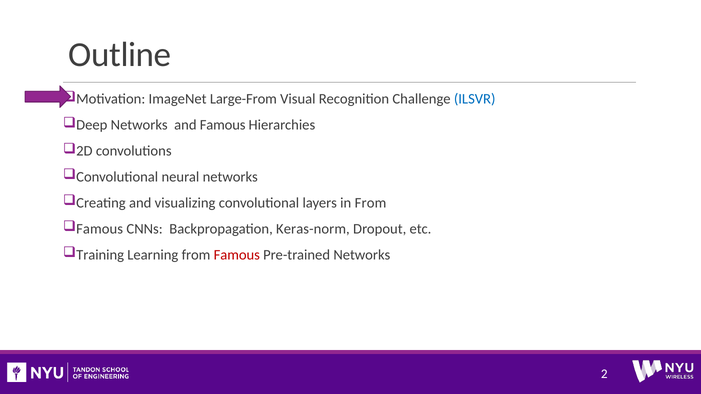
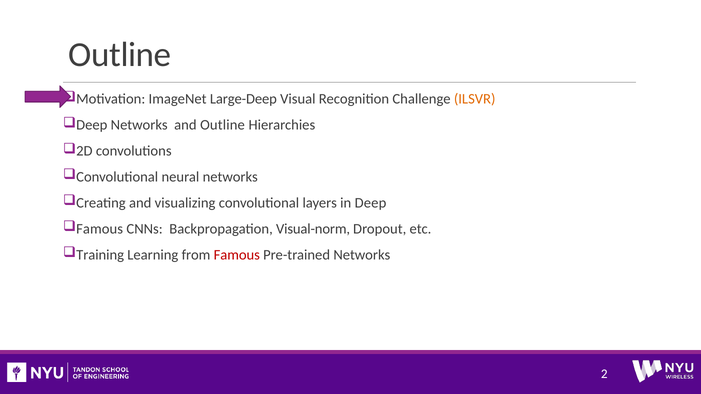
Large-From: Large-From -> Large-Deep
ILSVR colour: blue -> orange
and Famous: Famous -> Outline
in From: From -> Deep
Keras-norm: Keras-norm -> Visual-norm
